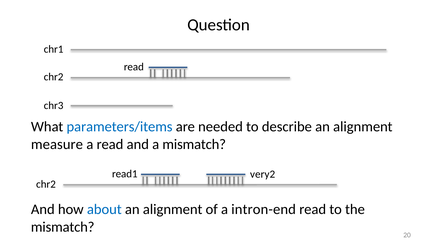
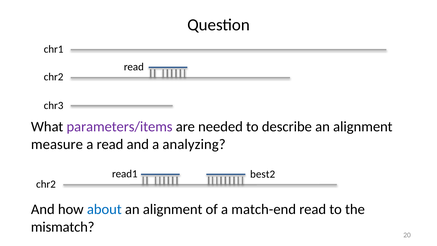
parameters/items colour: blue -> purple
a mismatch: mismatch -> analyzing
very2: very2 -> best2
intron-end: intron-end -> match-end
